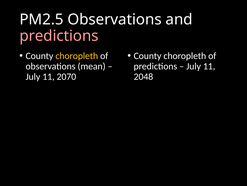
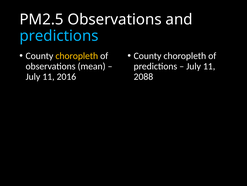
predictions at (59, 36) colour: pink -> light blue
2070: 2070 -> 2016
2048: 2048 -> 2088
